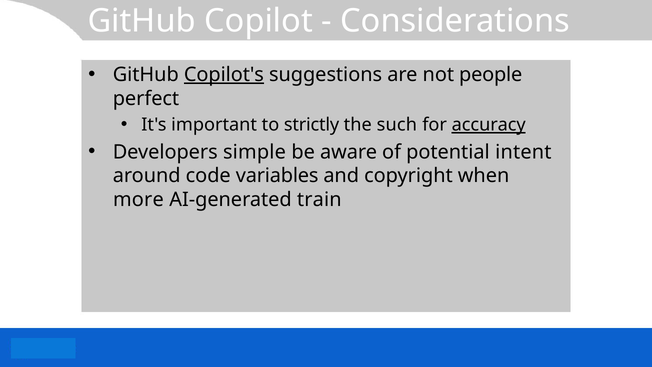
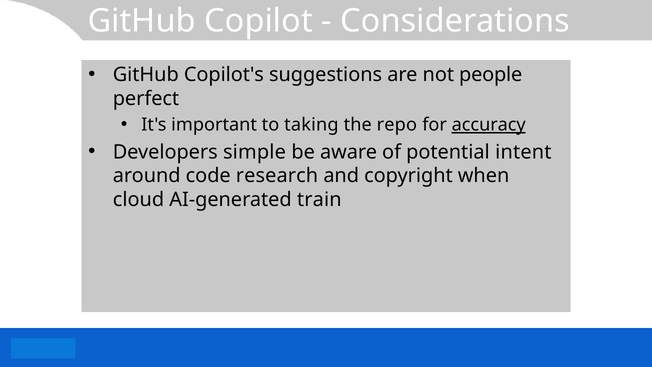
Copilot's underline: present -> none
strictly: strictly -> taking
such: such -> repo
variables: variables -> research
more: more -> cloud
